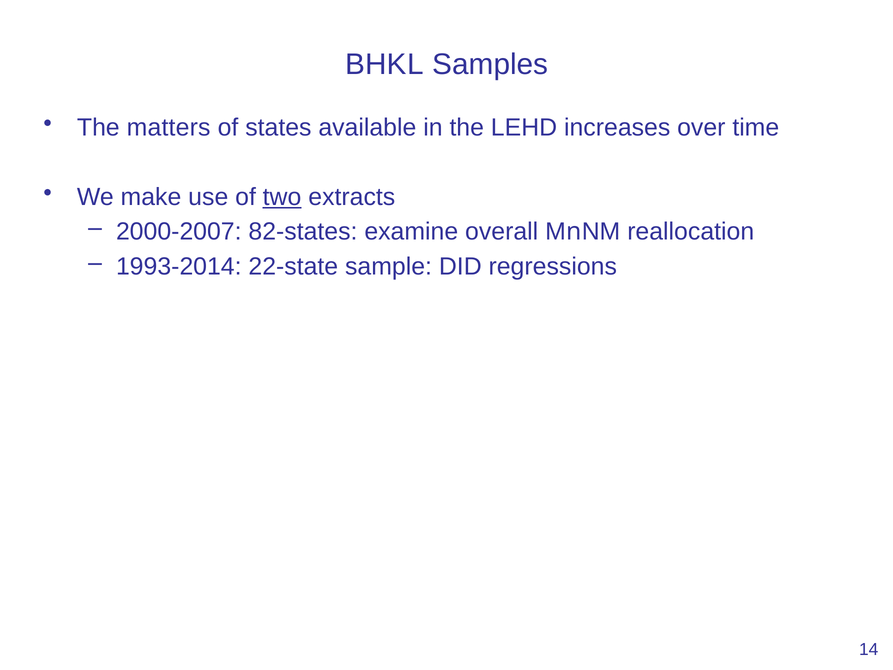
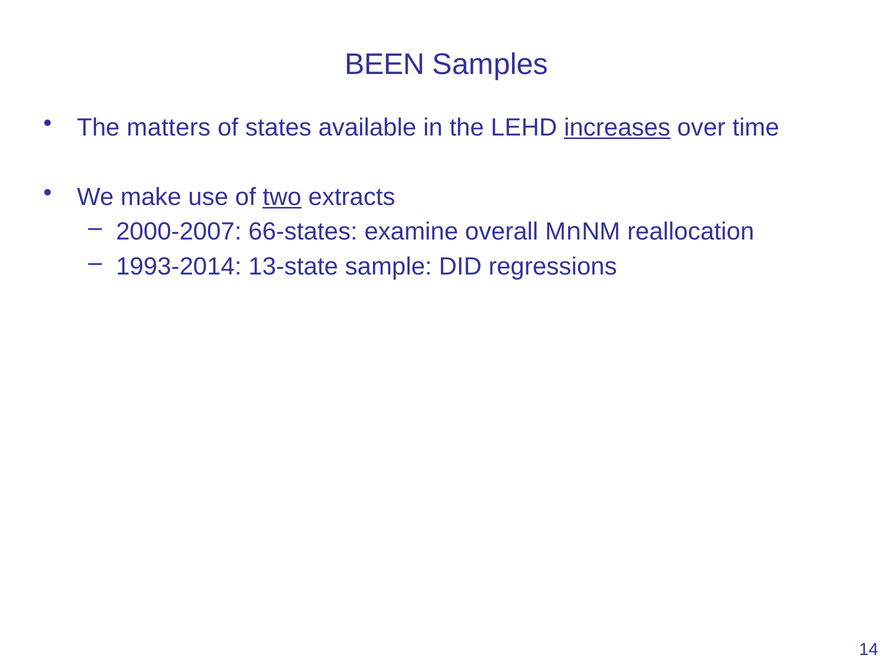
BHKL: BHKL -> BEEN
increases underline: none -> present
82-states: 82-states -> 66-states
22-state: 22-state -> 13-state
